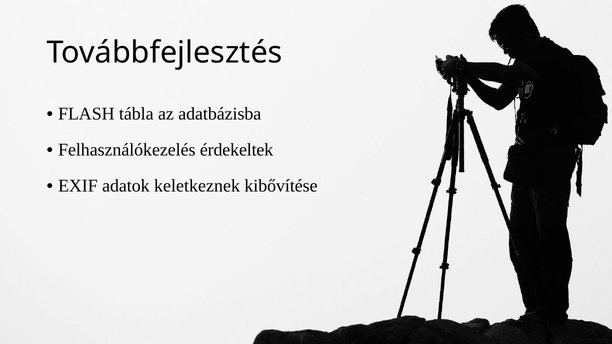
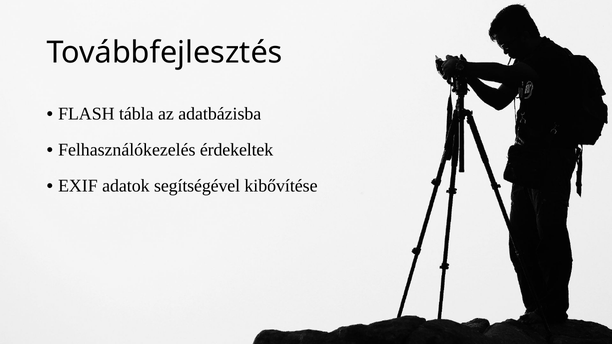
keletkeznek: keletkeznek -> segítségével
